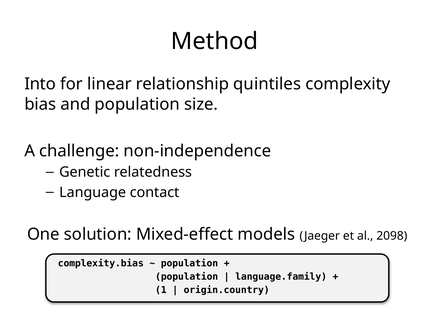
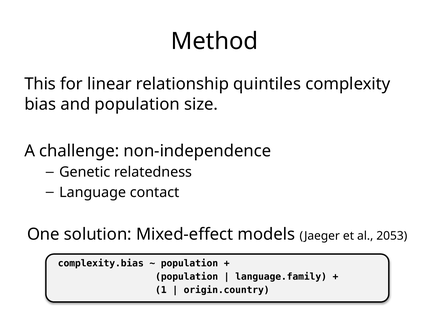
Into: Into -> This
2098: 2098 -> 2053
